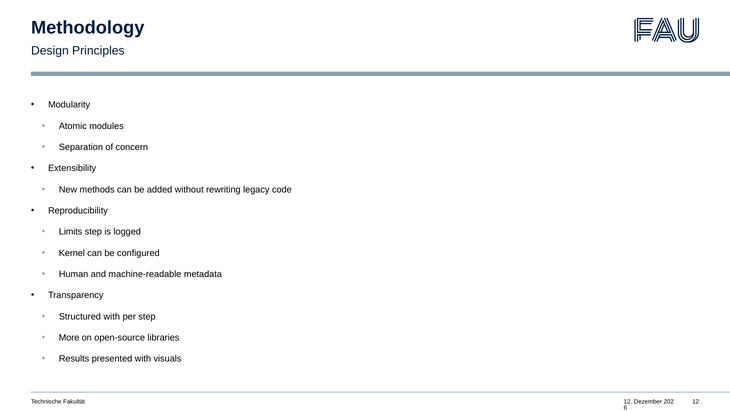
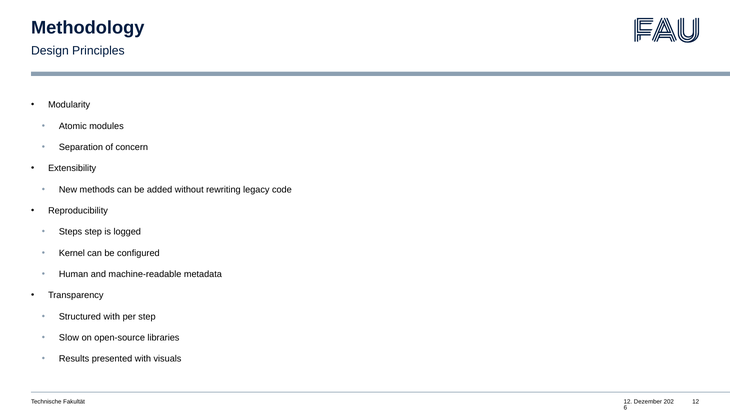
Limits: Limits -> Steps
More: More -> Slow
